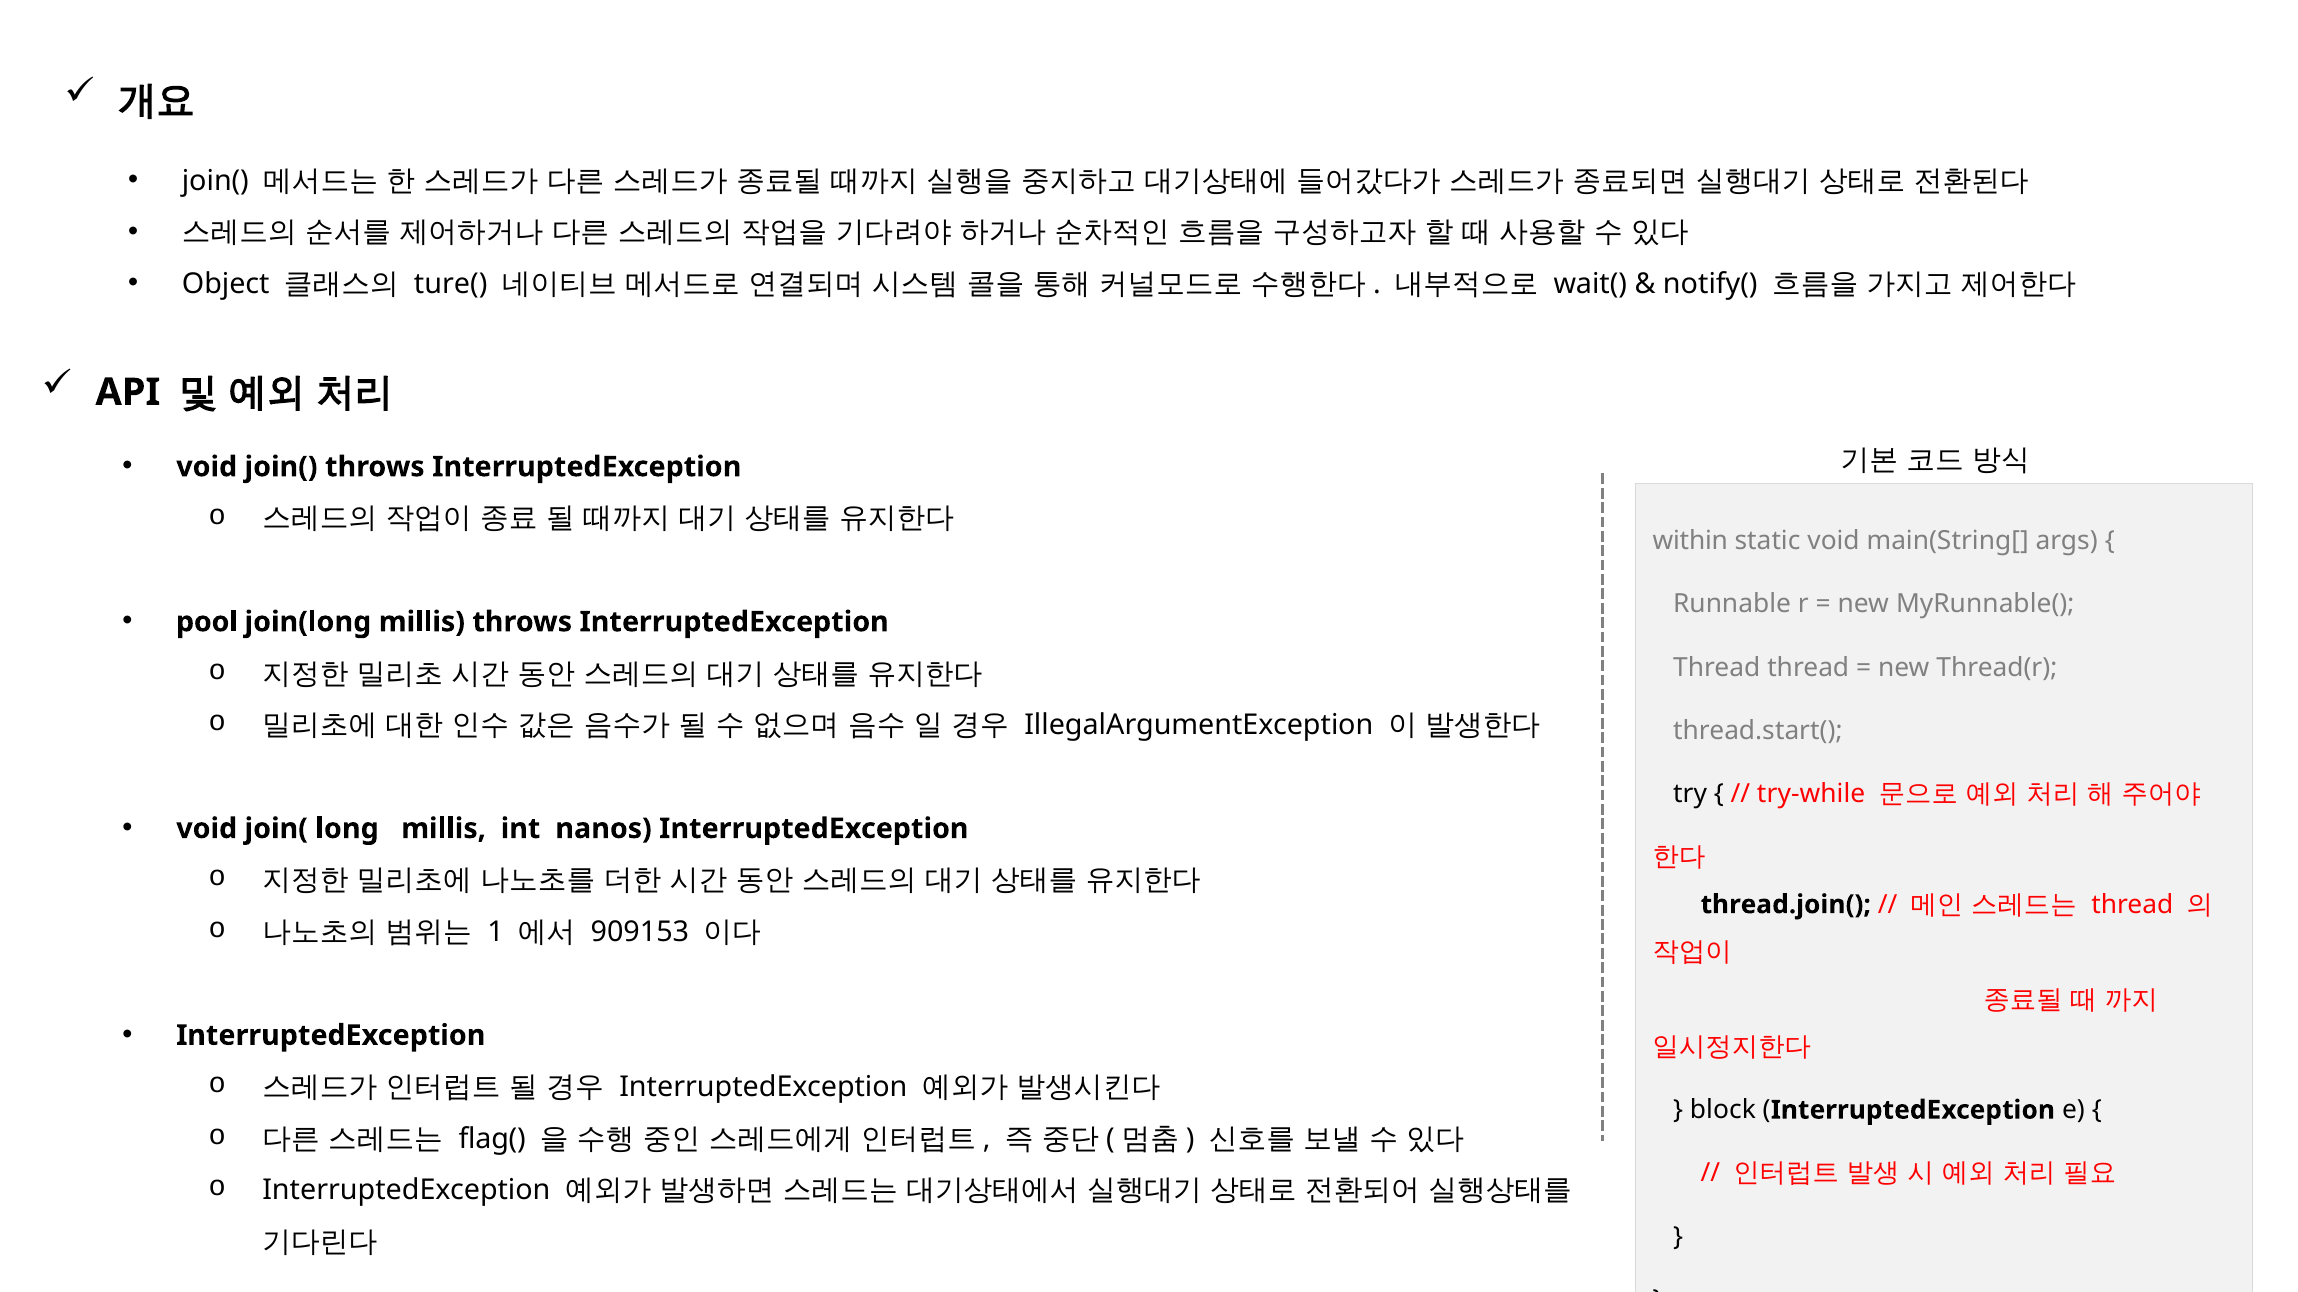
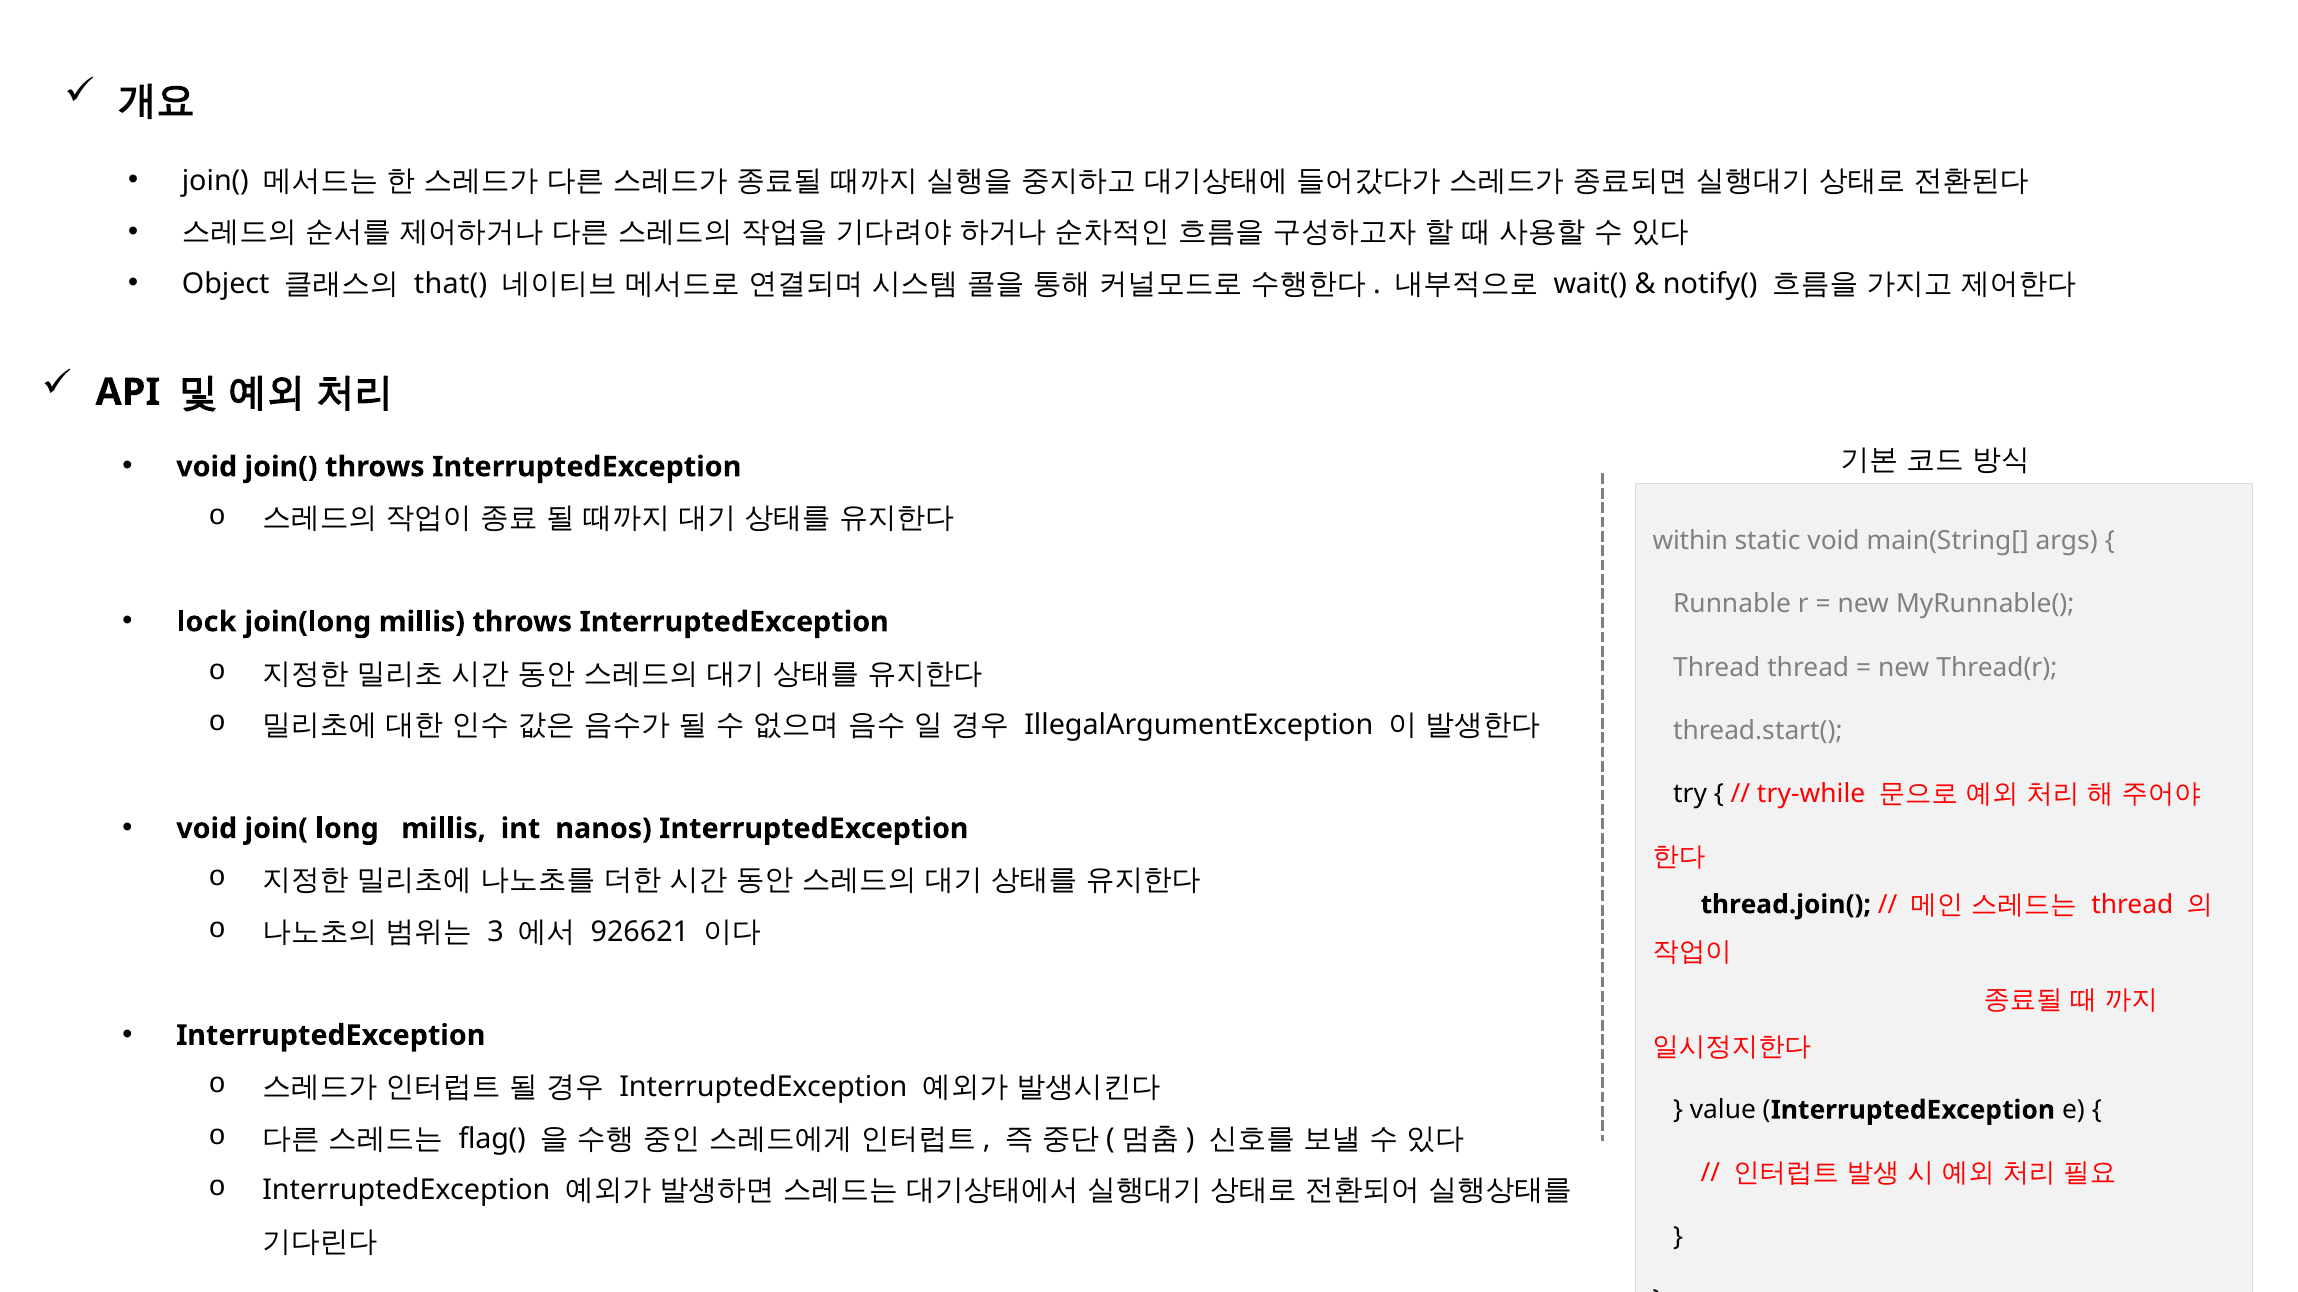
ture(: ture( -> that(
pool: pool -> lock
1: 1 -> 3
909153: 909153 -> 926621
block: block -> value
